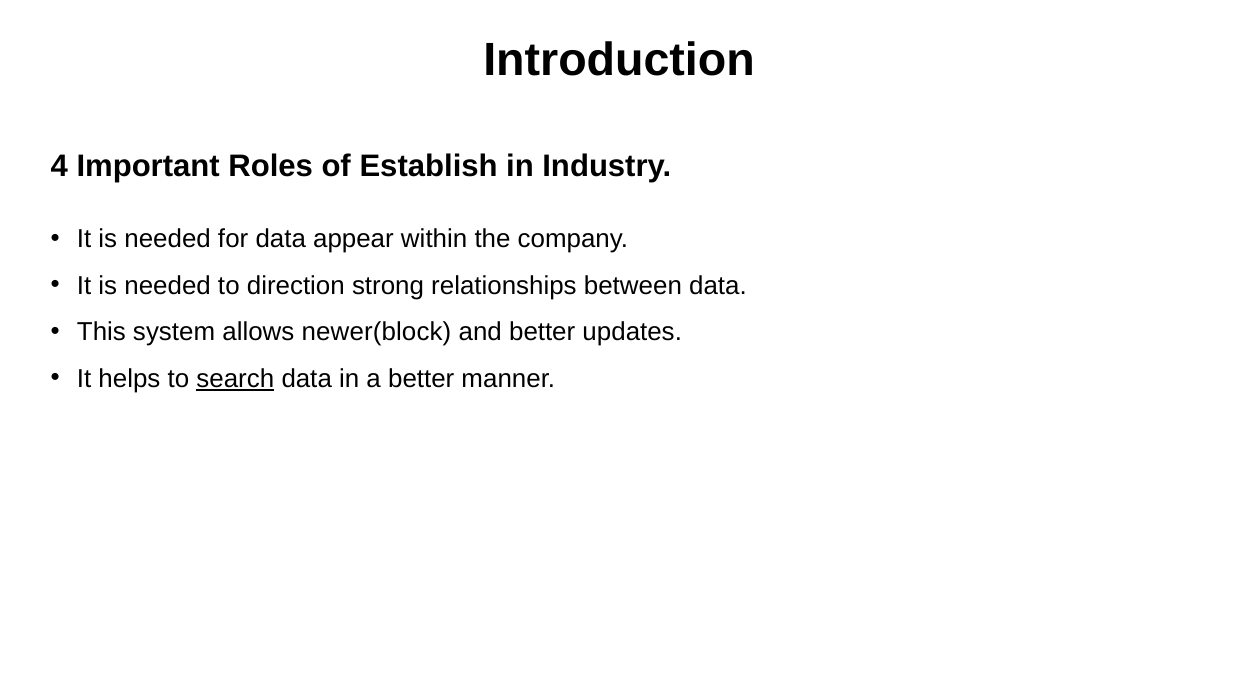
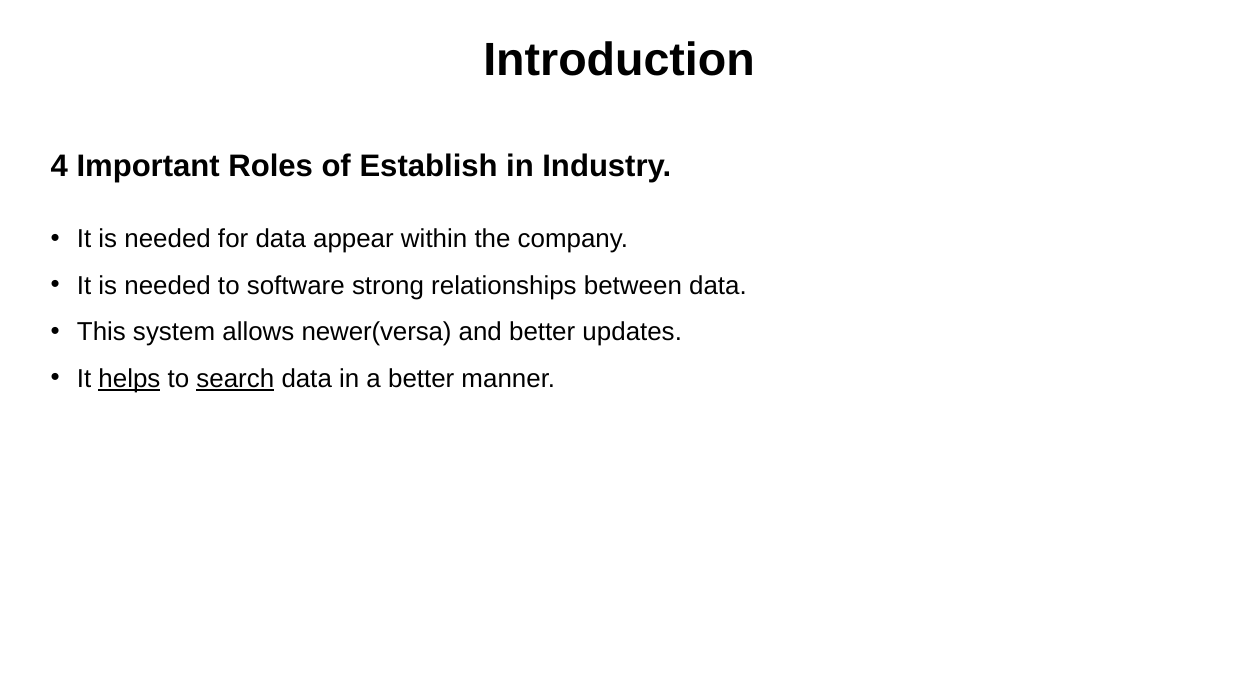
direction: direction -> software
newer(block: newer(block -> newer(versa
helps underline: none -> present
